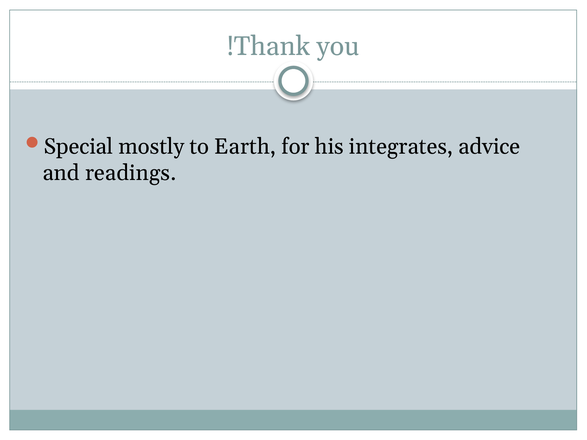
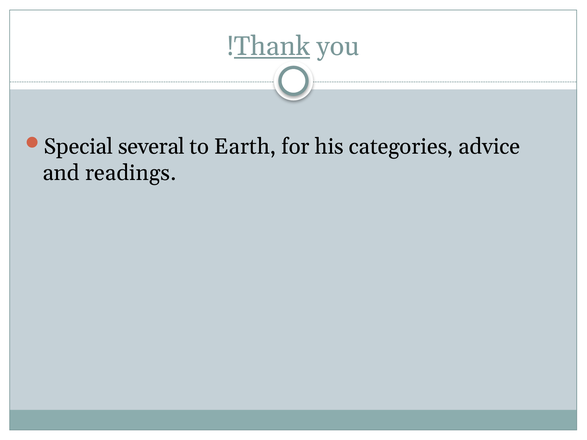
Thank underline: none -> present
mostly: mostly -> several
integrates: integrates -> categories
